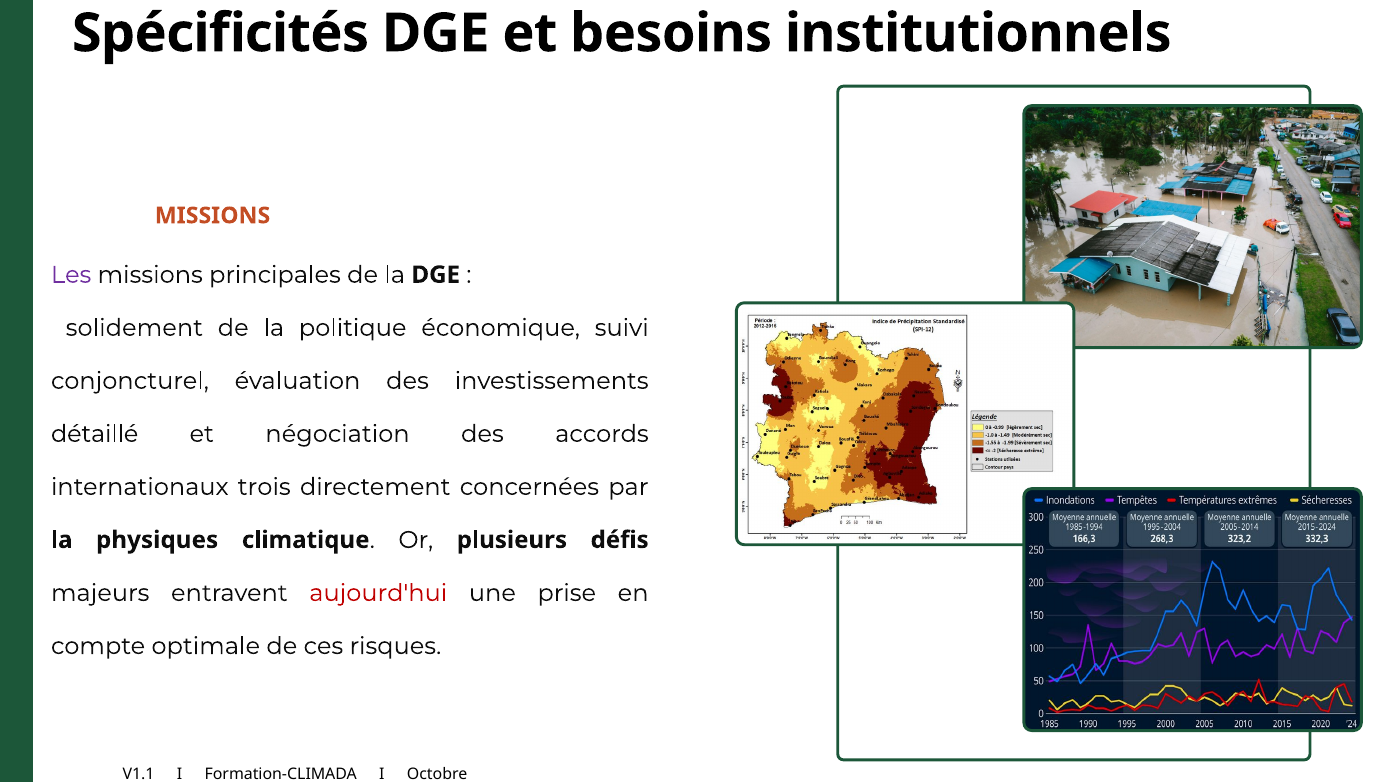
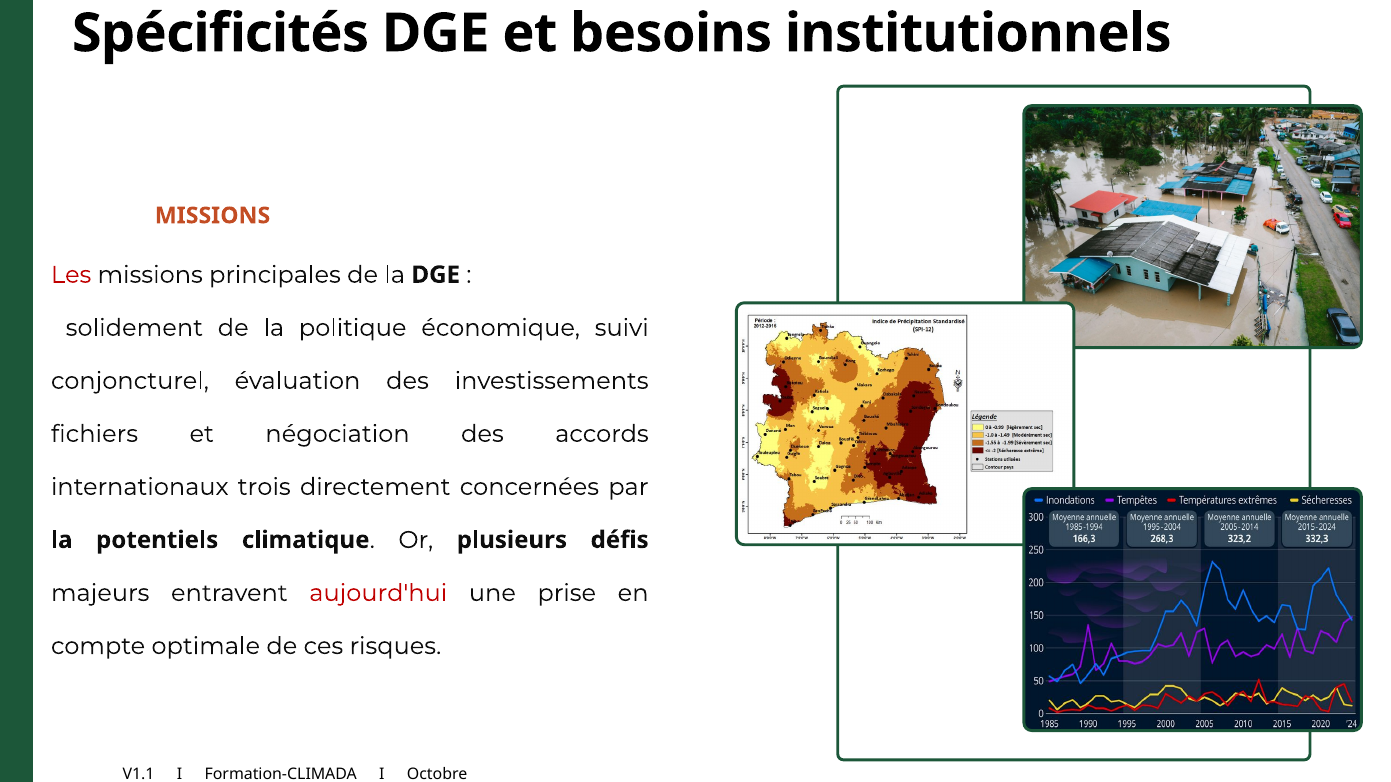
Les colour: purple -> red
détaillé: détaillé -> fichiers
physiques: physiques -> potentiels
